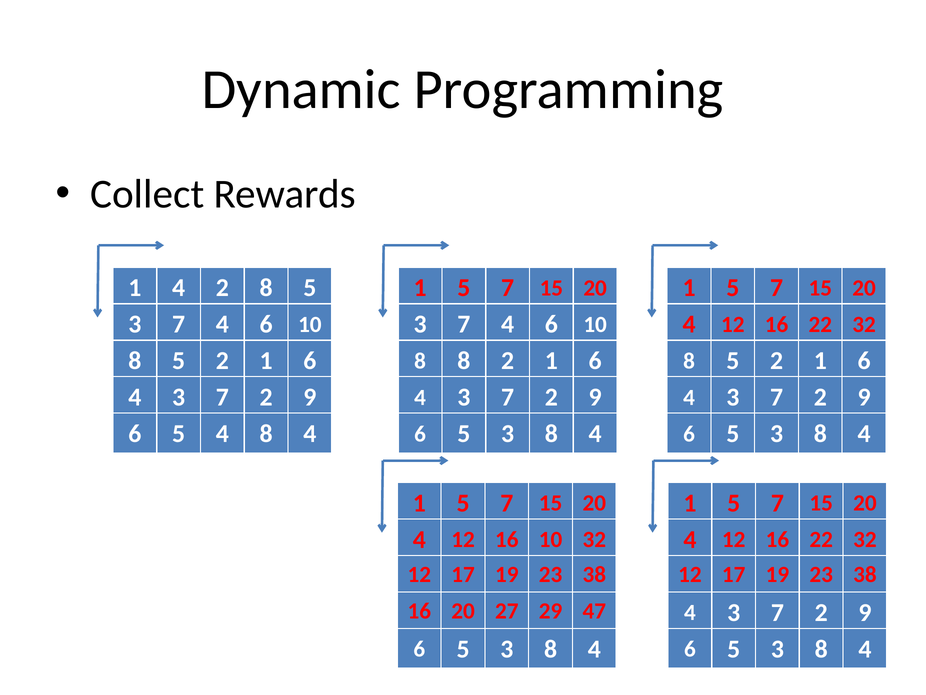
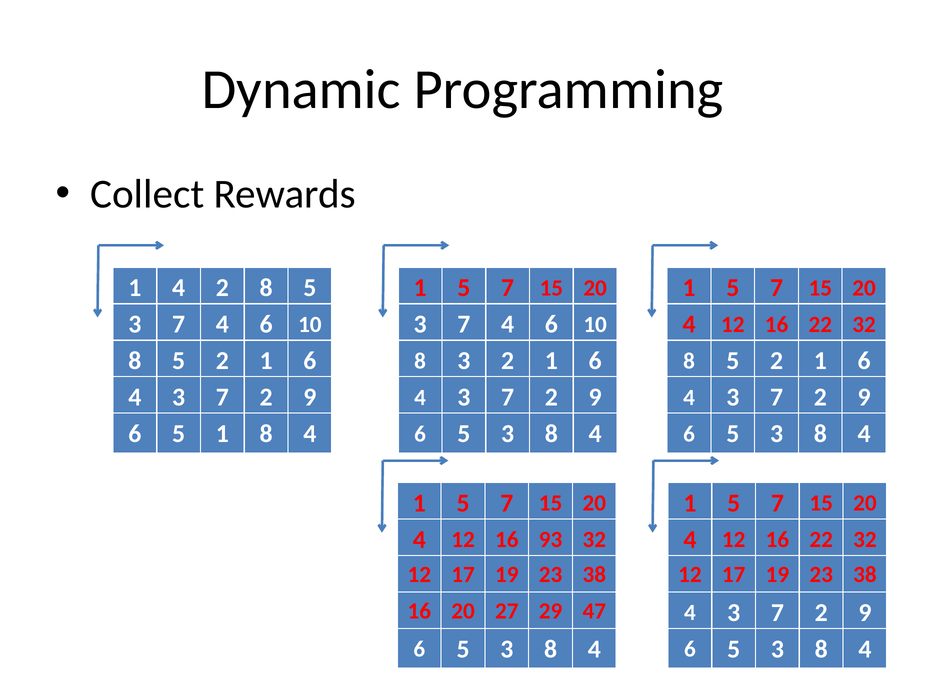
8 8: 8 -> 3
5 4: 4 -> 1
16 10: 10 -> 93
